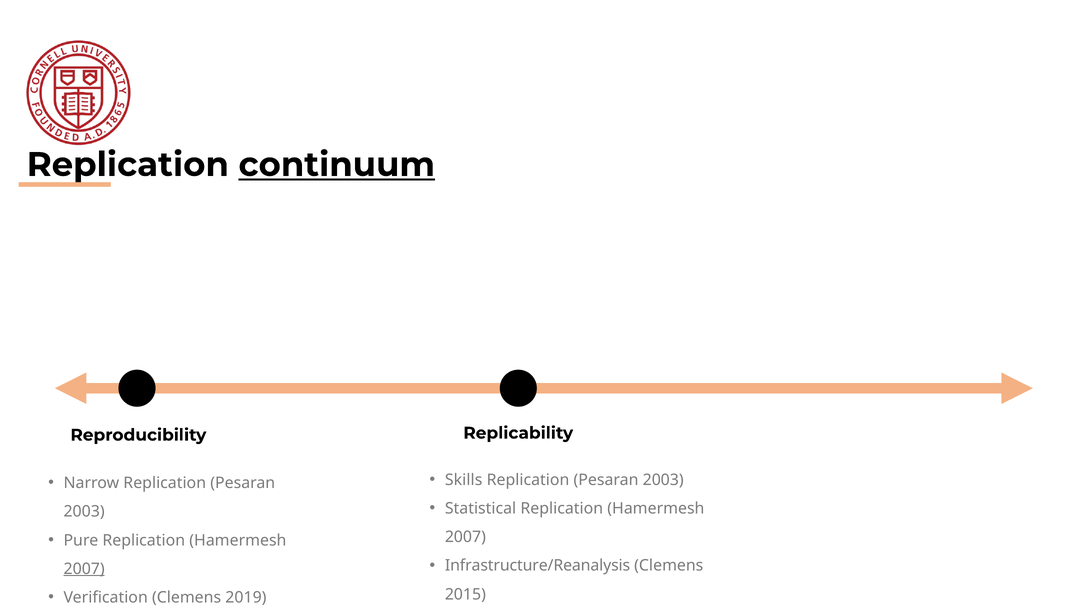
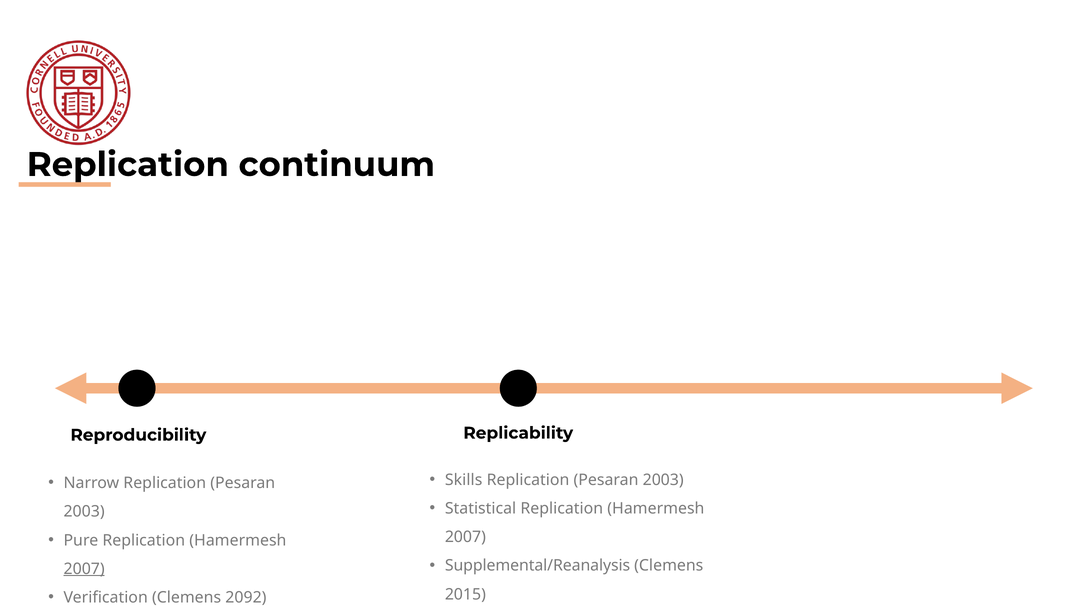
continuum underline: present -> none
Infrastructure/Reanalysis: Infrastructure/Reanalysis -> Supplemental/Reanalysis
2019: 2019 -> 2092
